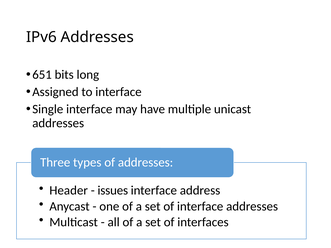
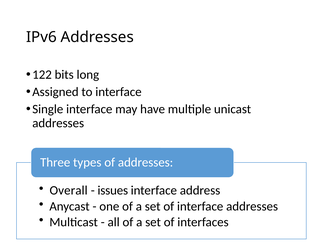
651: 651 -> 122
Header: Header -> Overall
